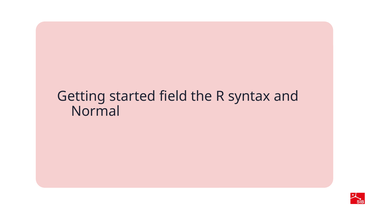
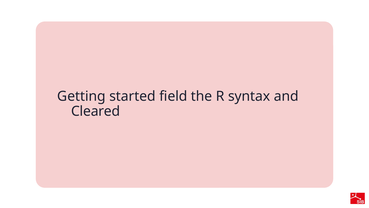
Normal: Normal -> Cleared
